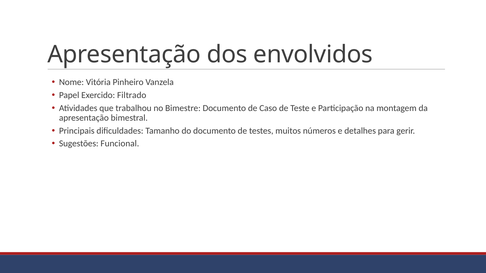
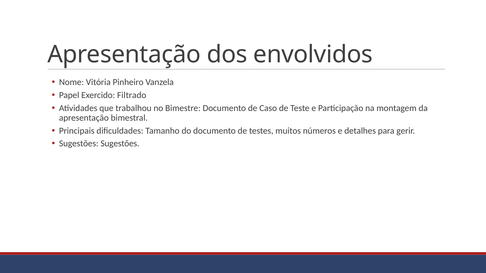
Sugestões Funcional: Funcional -> Sugestões
